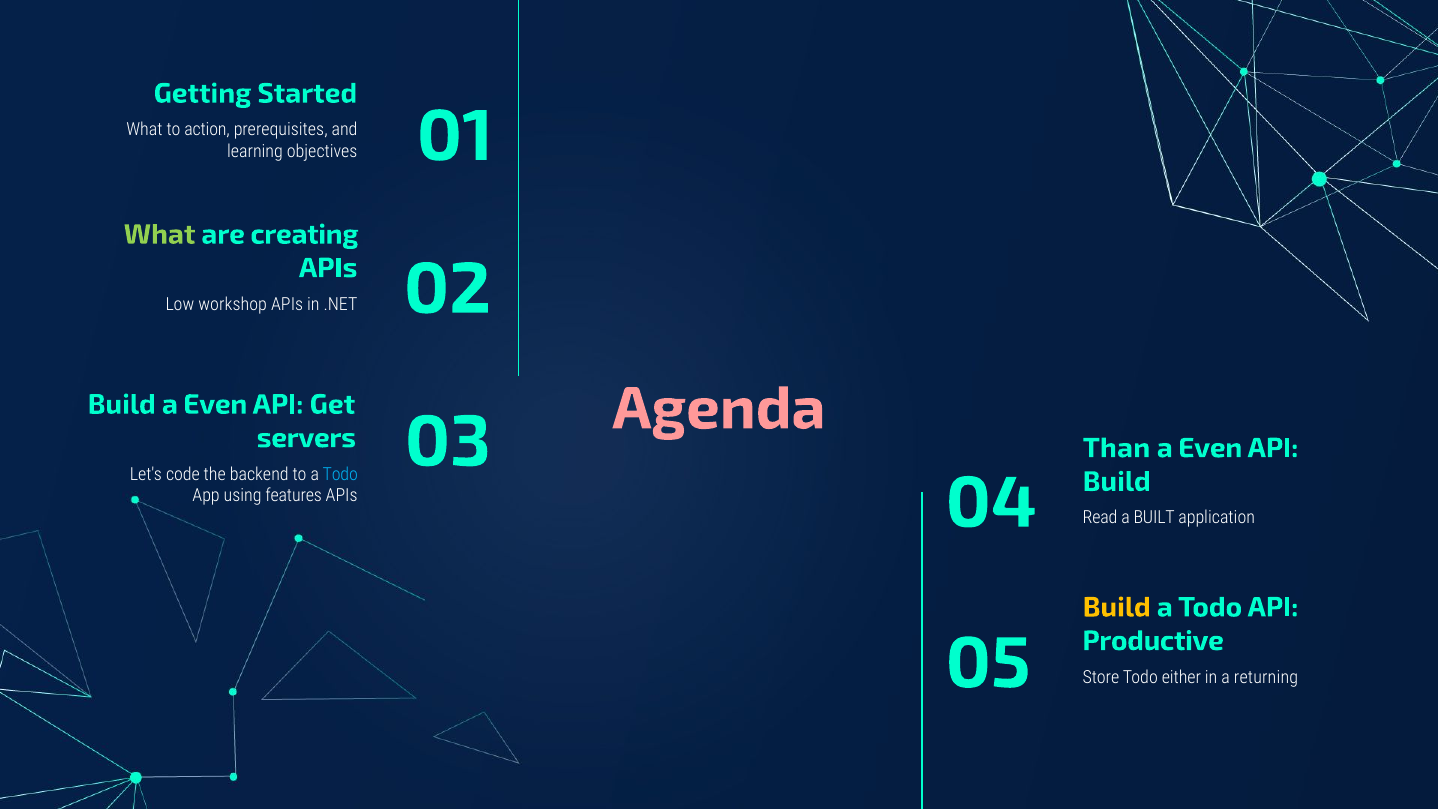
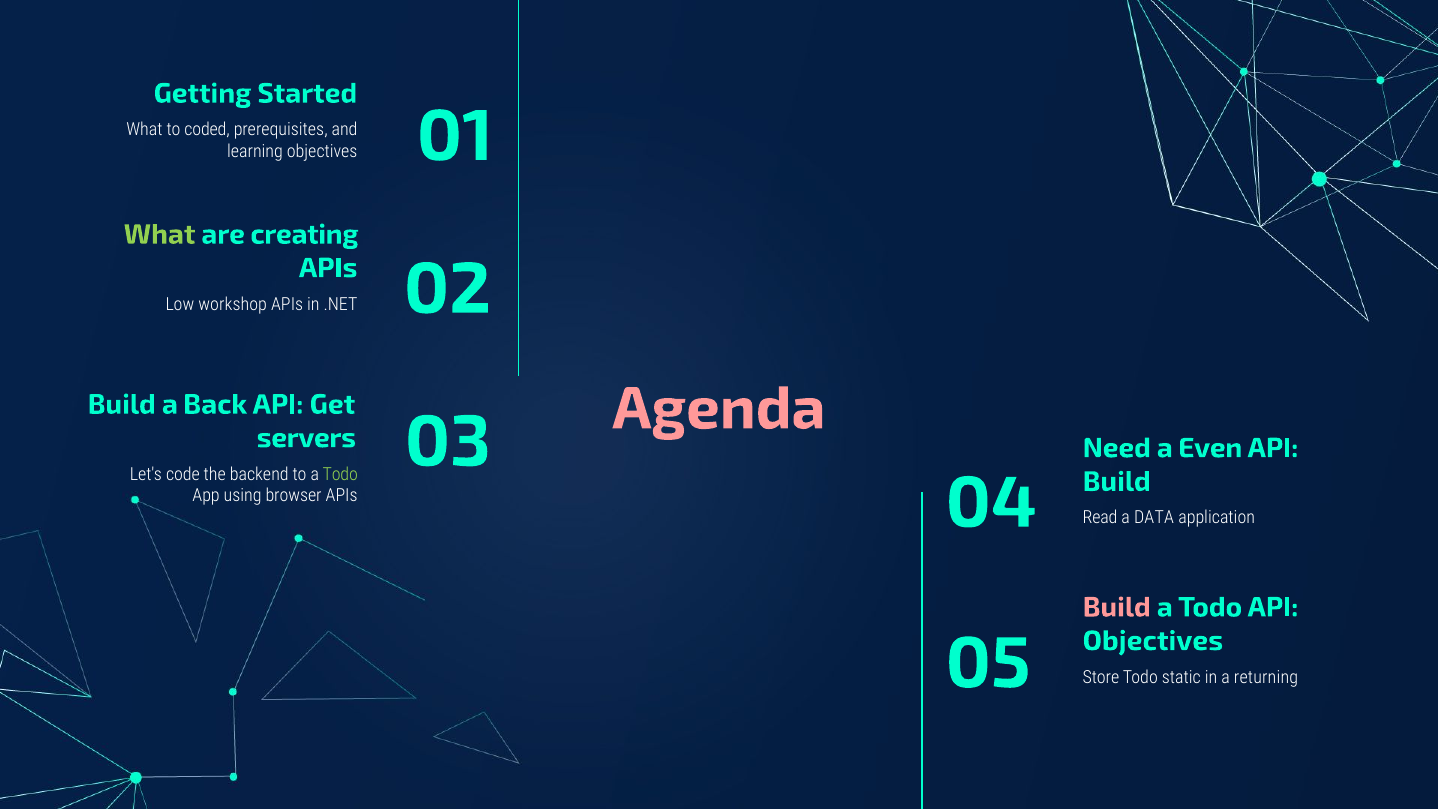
action: action -> coded
Build a Even: Even -> Back
Than: Than -> Need
Todo at (340, 474) colour: light blue -> light green
features: features -> browser
BUILT: BUILT -> DATA
Build at (1117, 607) colour: yellow -> pink
Productive at (1153, 641): Productive -> Objectives
either: either -> static
